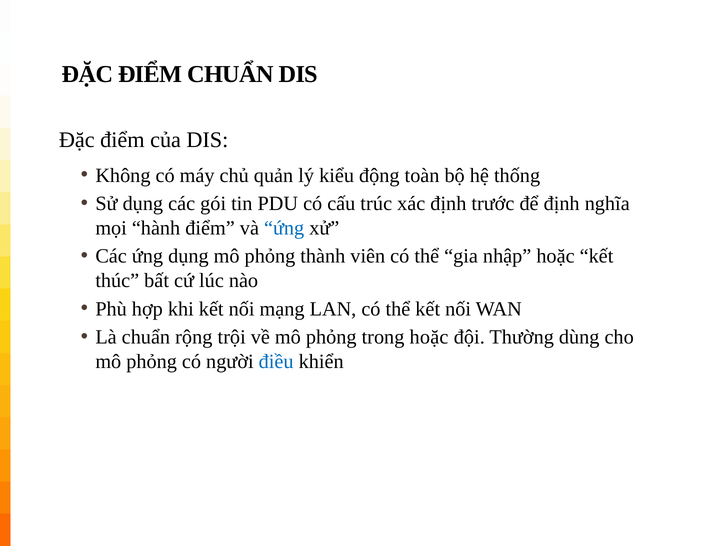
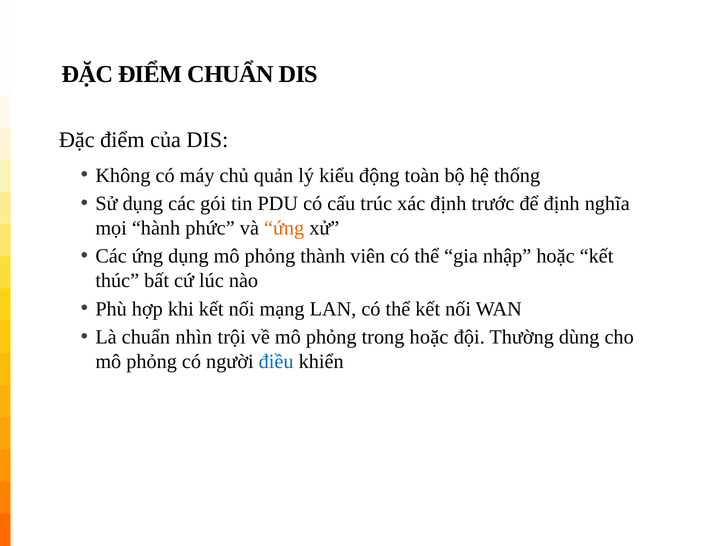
hành điểm: điểm -> phức
ứng at (284, 228) colour: blue -> orange
rộng: rộng -> nhìn
